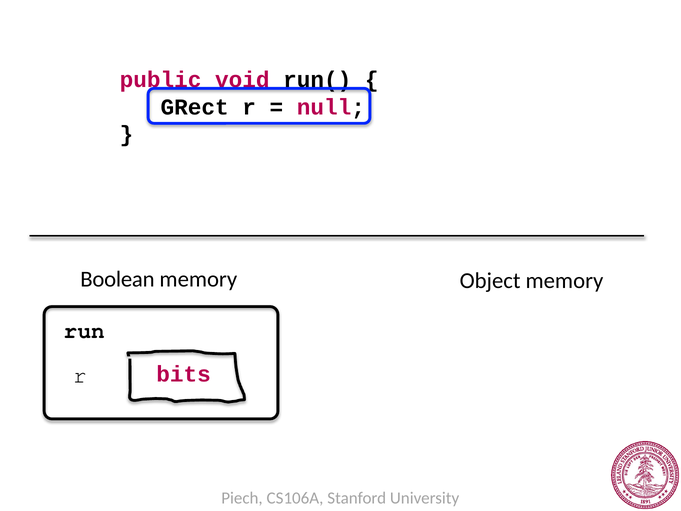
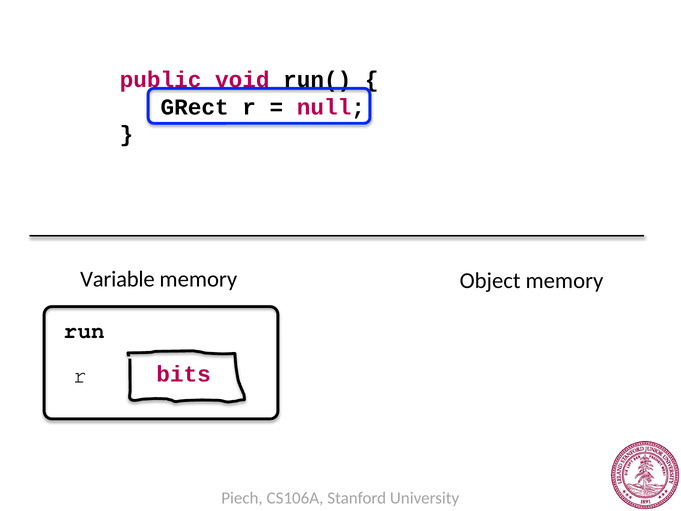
Boolean: Boolean -> Variable
